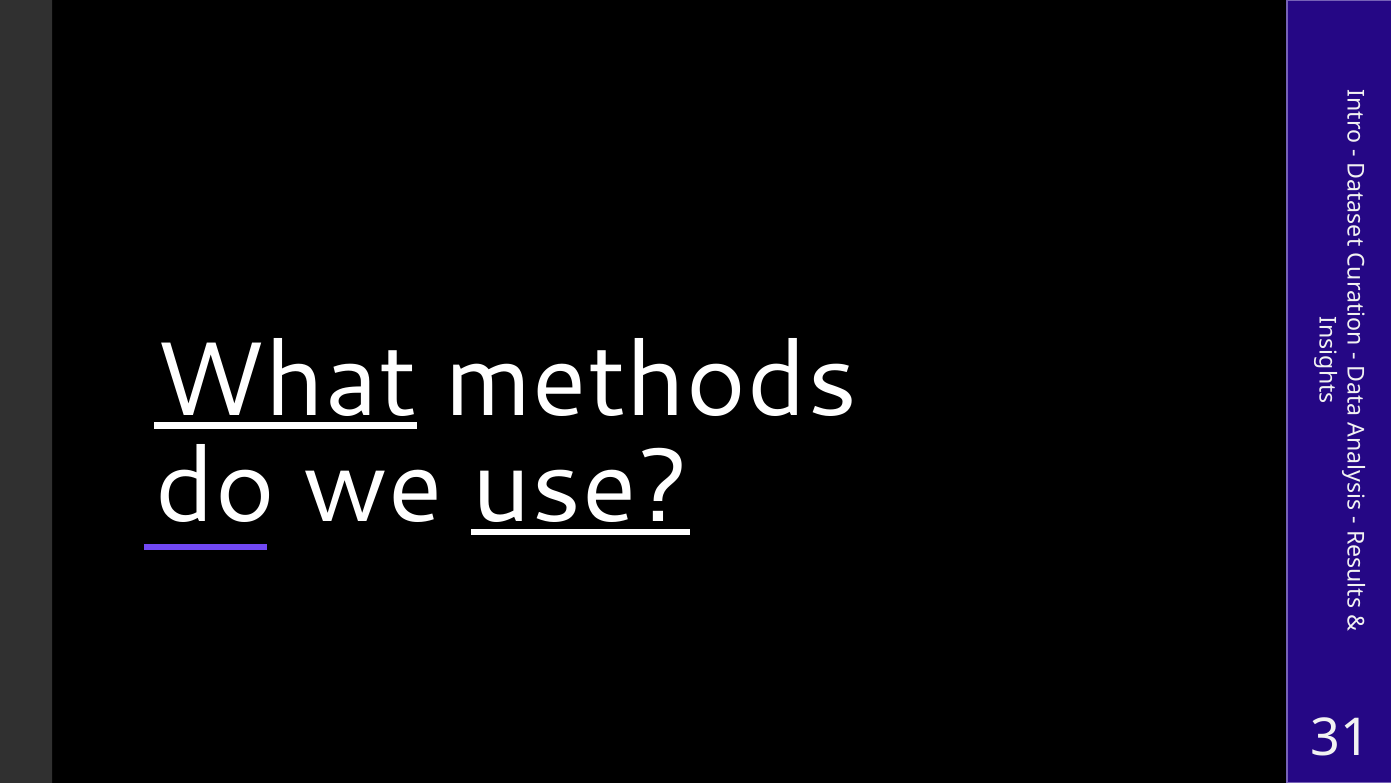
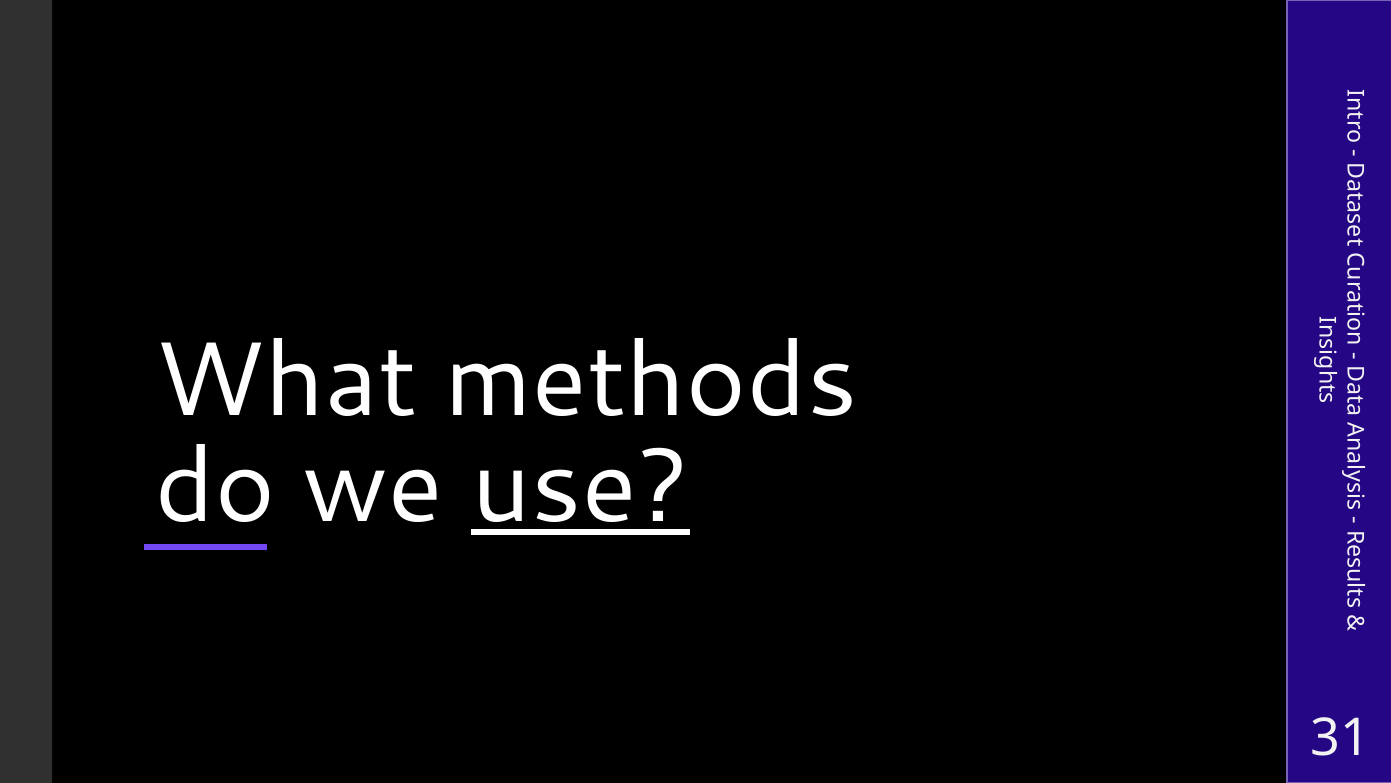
What underline: present -> none
